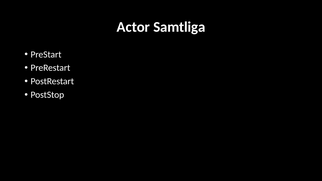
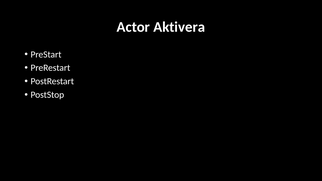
Samtliga: Samtliga -> Aktivera
